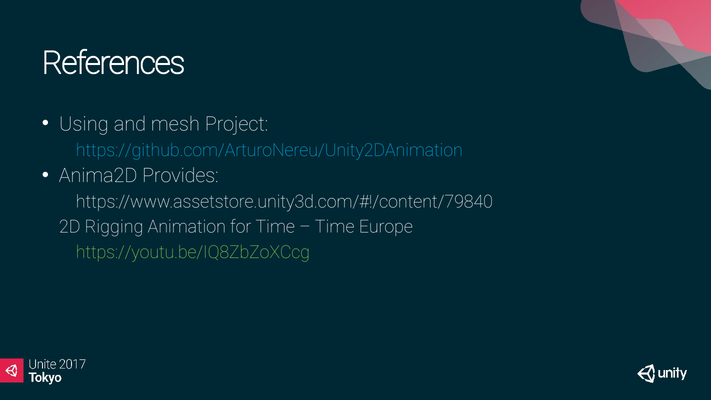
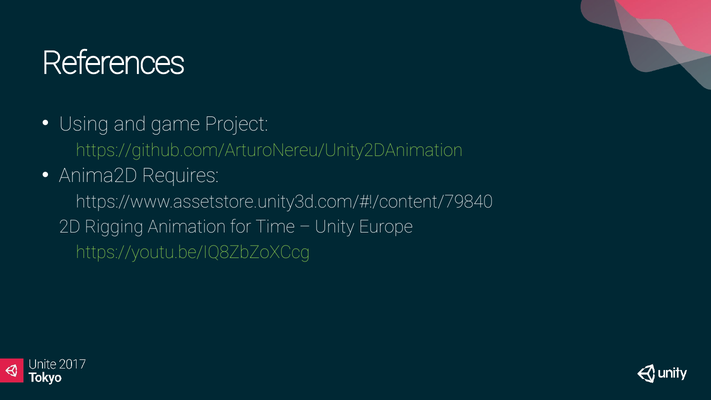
mesh: mesh -> game
https://github.com/ArturoNereu/Unity2DAnimation colour: light blue -> light green
Provides: Provides -> Requires
Time at (335, 227): Time -> Unity
